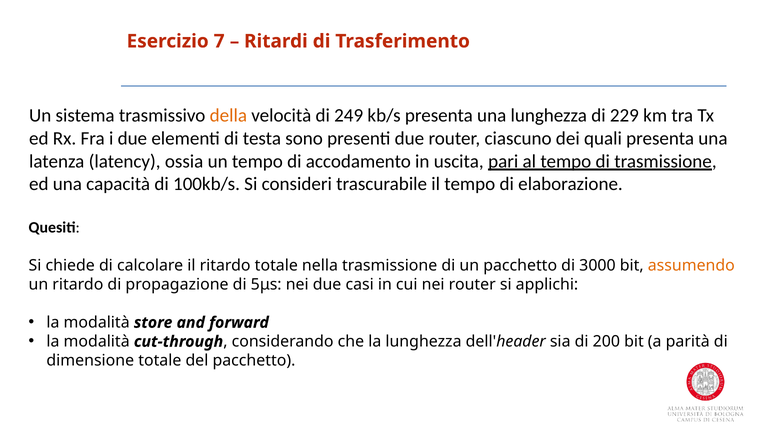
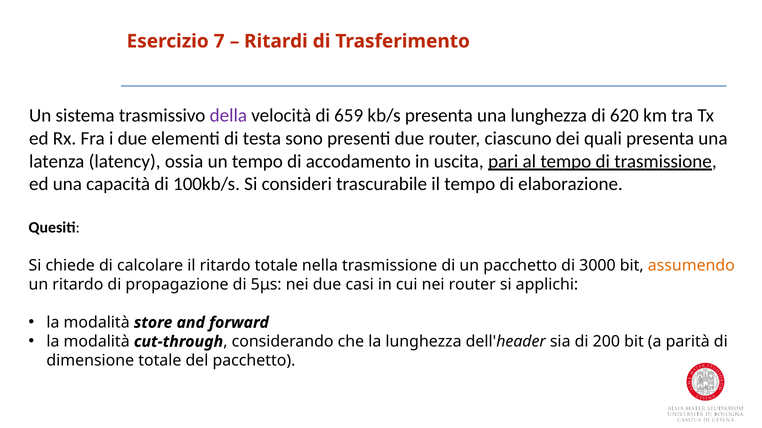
della colour: orange -> purple
249: 249 -> 659
229: 229 -> 620
